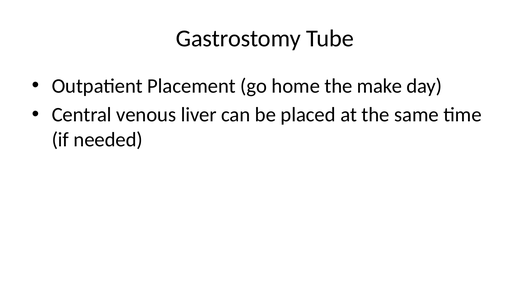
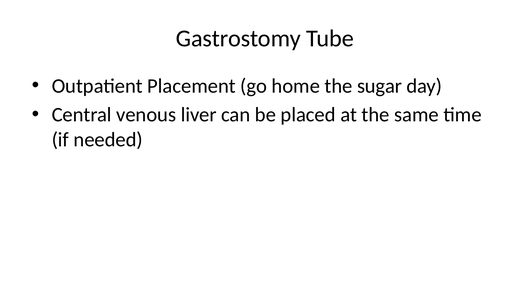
make: make -> sugar
